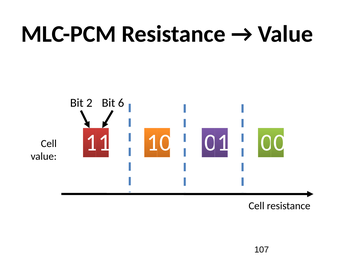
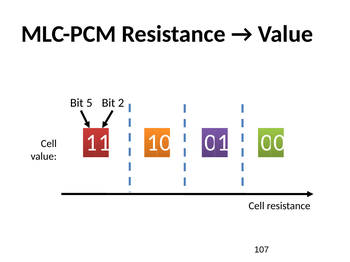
2: 2 -> 5
6: 6 -> 2
